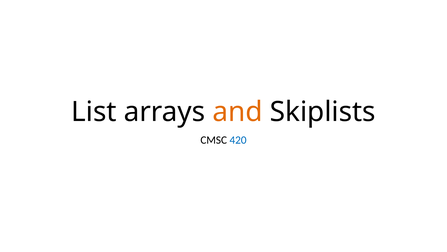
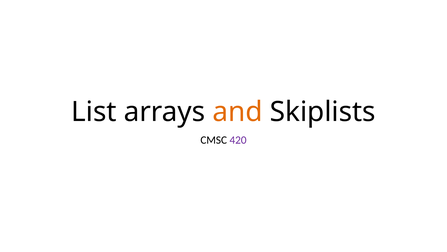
420 colour: blue -> purple
